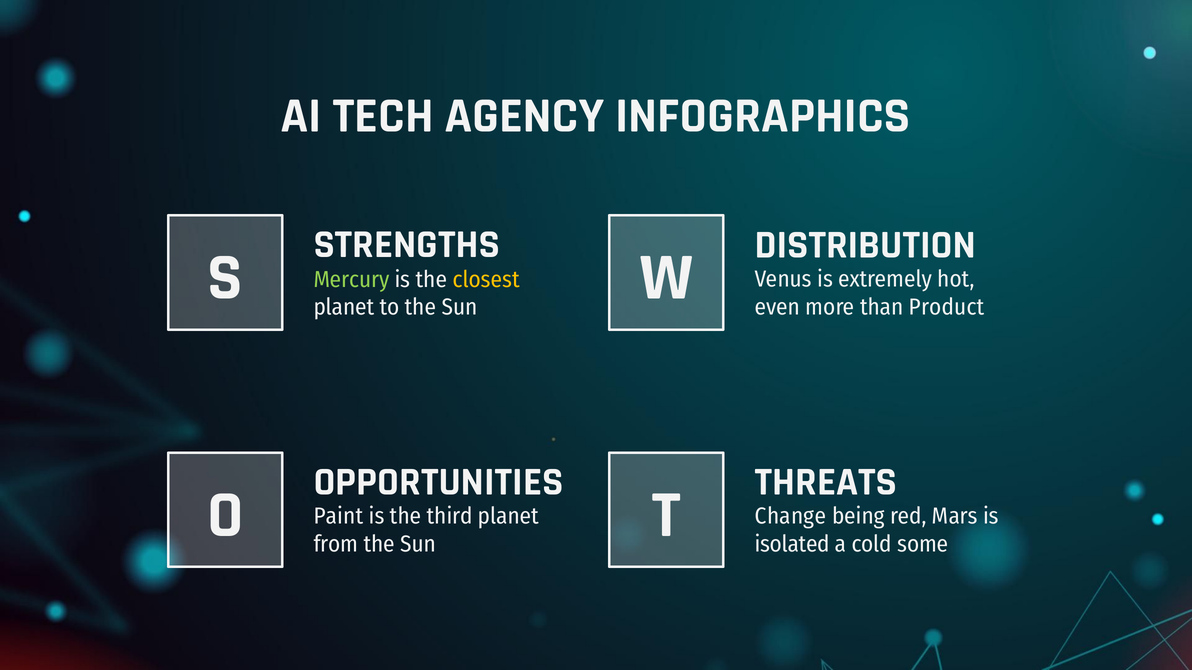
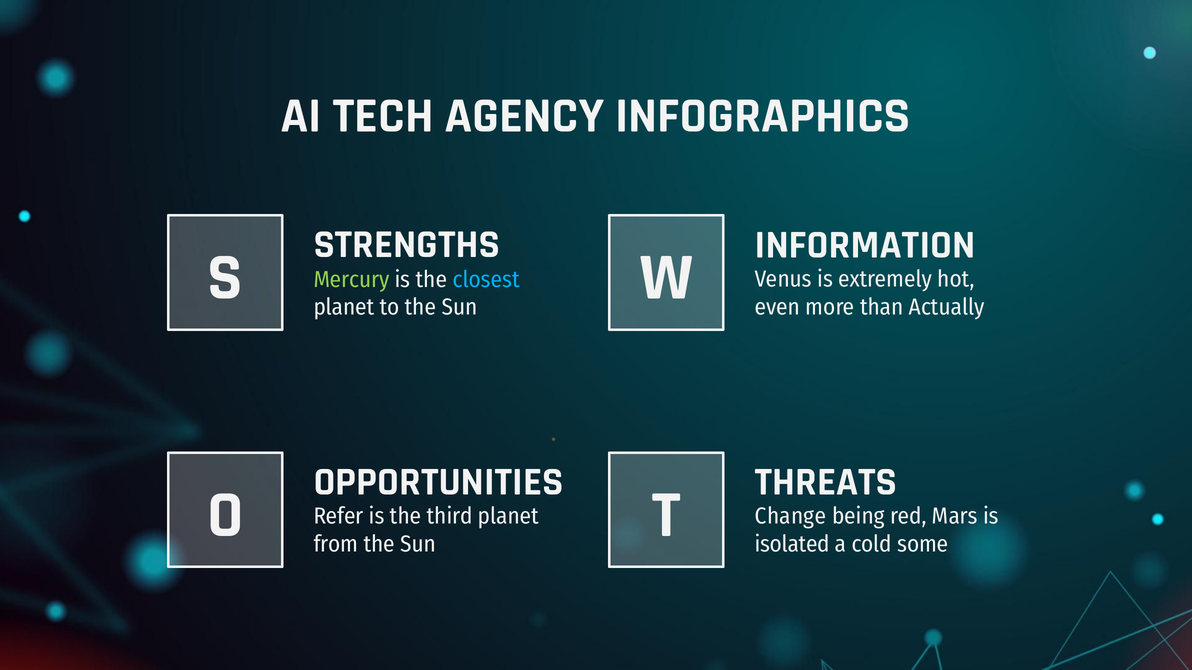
DISTRIBUTION: DISTRIBUTION -> INFORMATION
closest colour: yellow -> light blue
Product: Product -> Actually
Paint: Paint -> Refer
